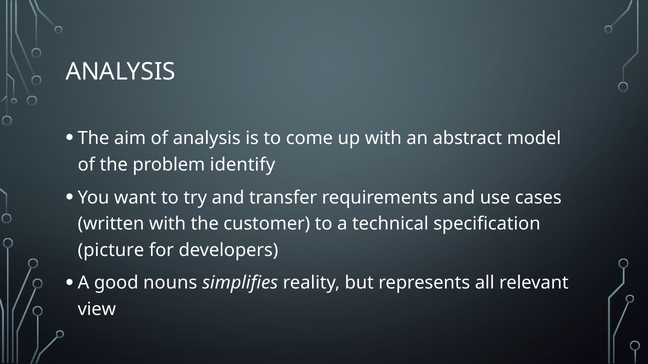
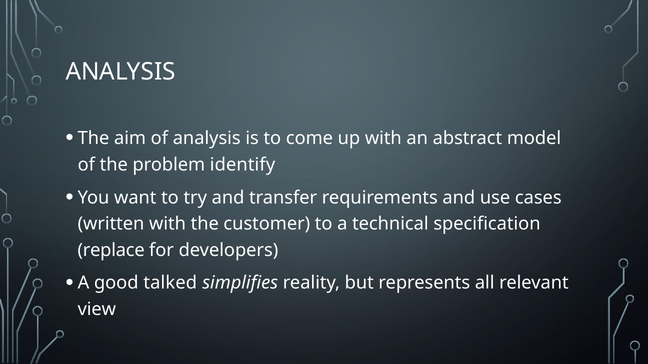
picture: picture -> replace
nouns: nouns -> talked
